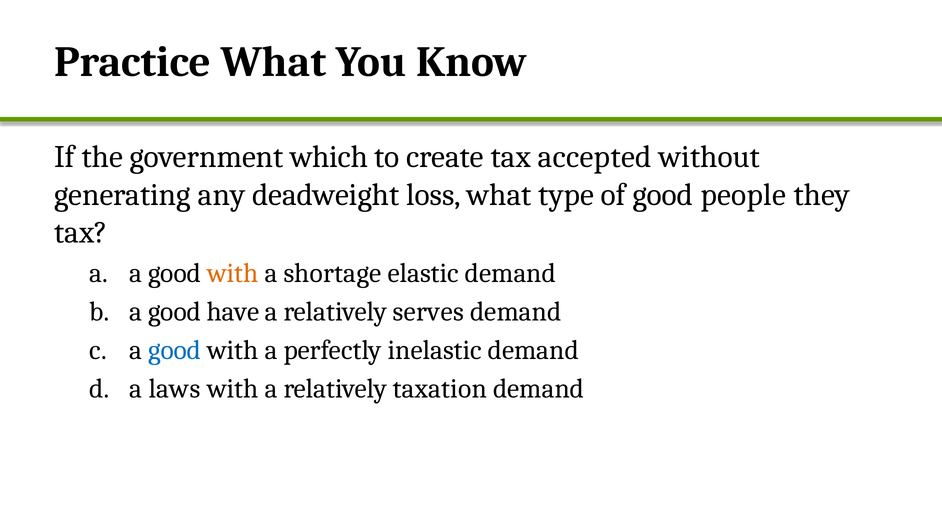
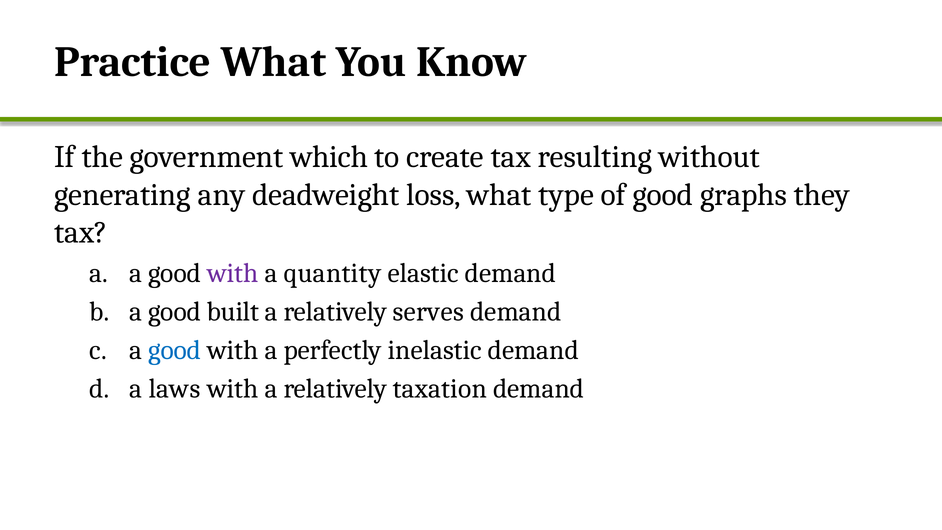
accepted: accepted -> resulting
people: people -> graphs
with at (233, 273) colour: orange -> purple
shortage: shortage -> quantity
have: have -> built
